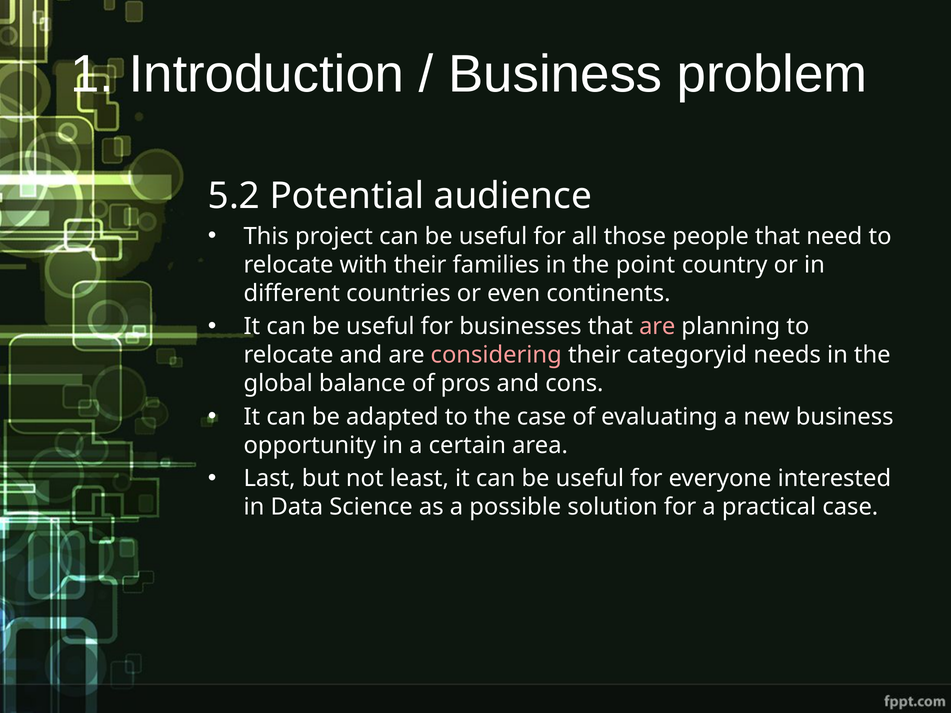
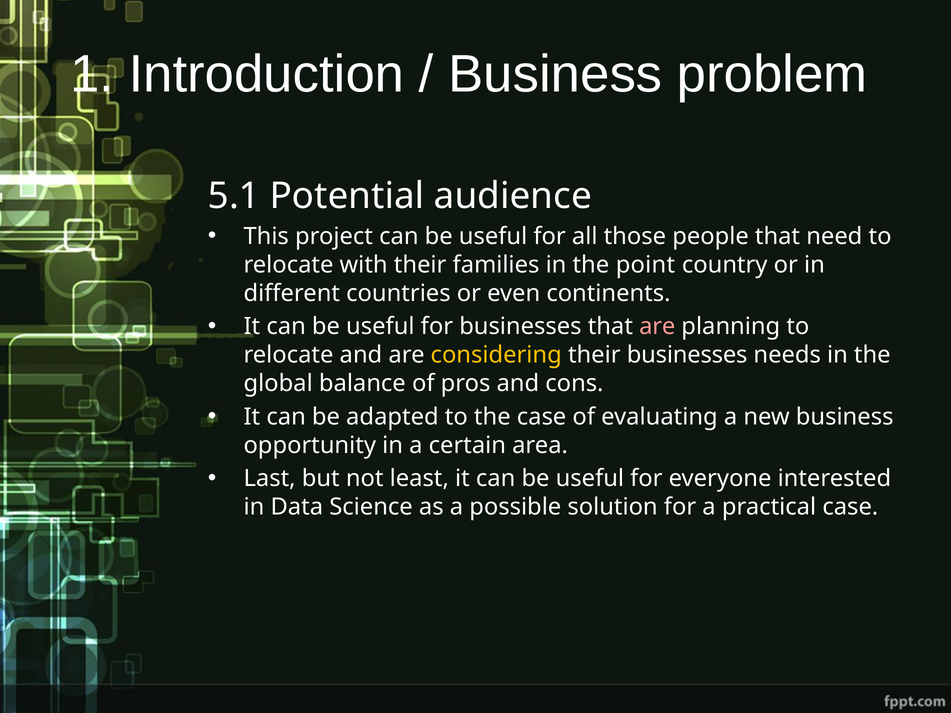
5.2: 5.2 -> 5.1
considering colour: pink -> yellow
their categoryid: categoryid -> businesses
